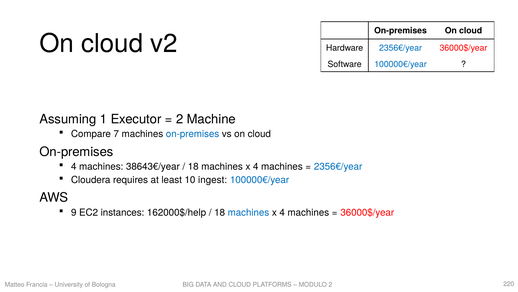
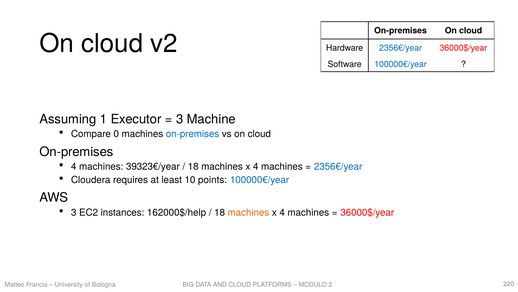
2 at (180, 119): 2 -> 3
7: 7 -> 0
38643€/year: 38643€/year -> 39323€/year
ingest: ingest -> points
9 at (74, 212): 9 -> 3
machines at (248, 212) colour: blue -> orange
